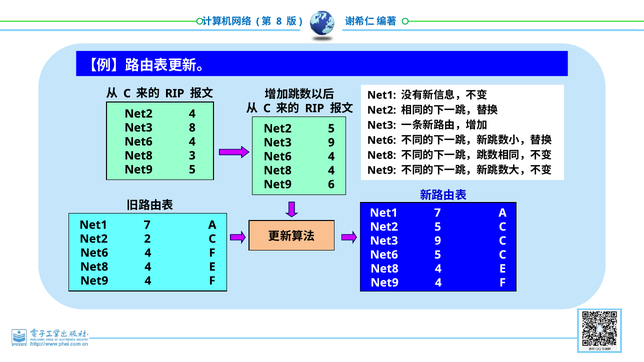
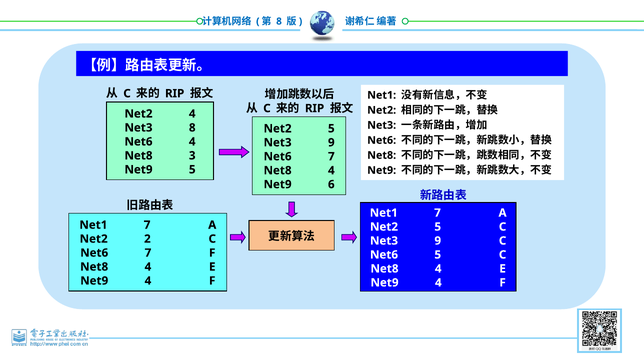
4 at (331, 157): 4 -> 7
4 at (148, 253): 4 -> 7
